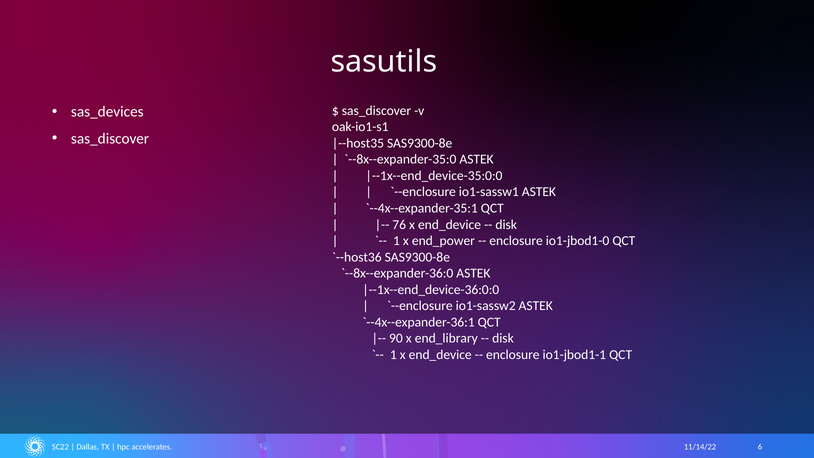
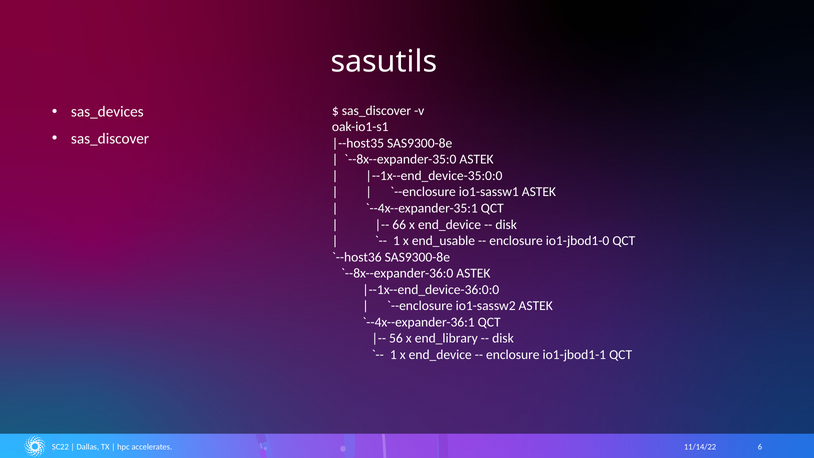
76: 76 -> 66
end_power: end_power -> end_usable
90: 90 -> 56
